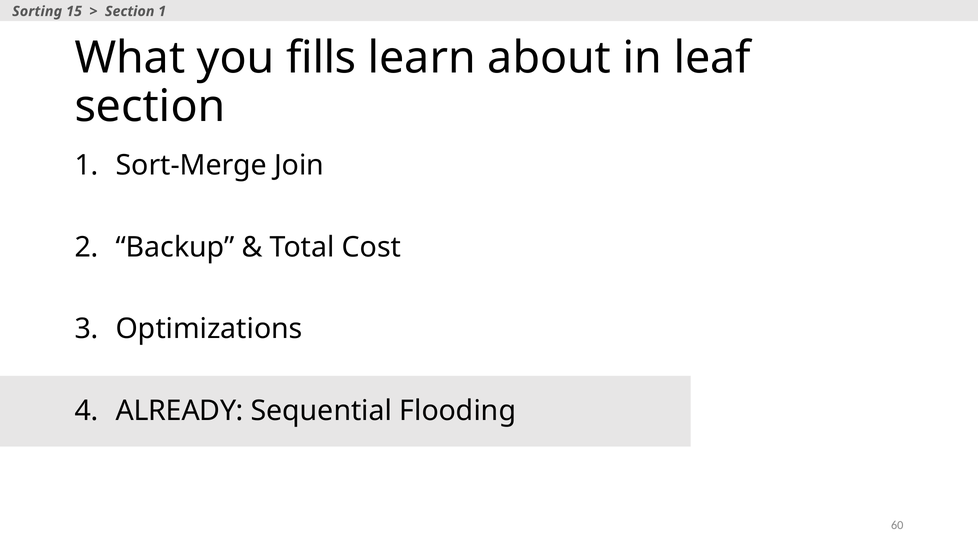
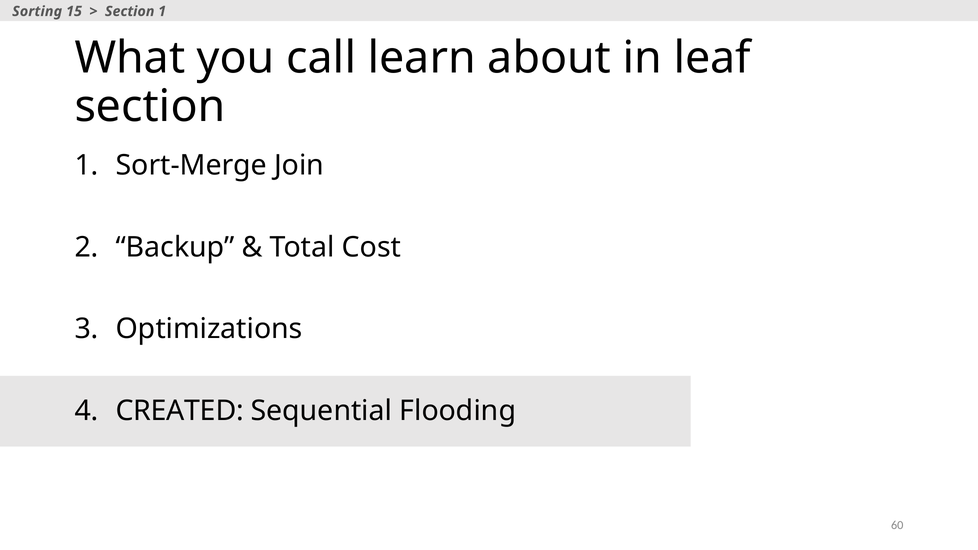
fills: fills -> call
ALREADY: ALREADY -> CREATED
